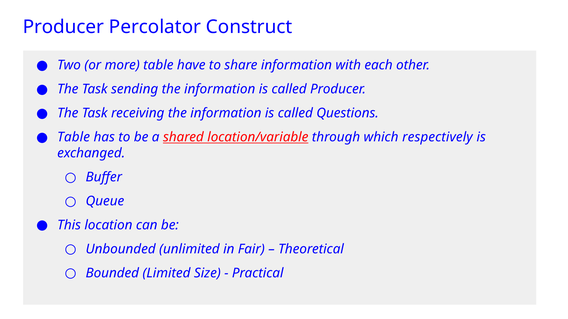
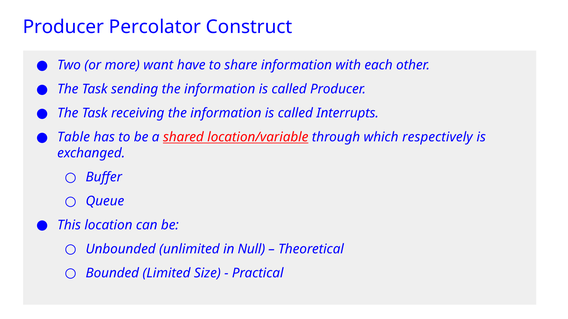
more table: table -> want
Questions: Questions -> Interrupts
Fair: Fair -> Null
